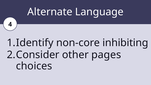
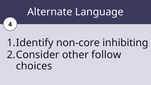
pages: pages -> follow
